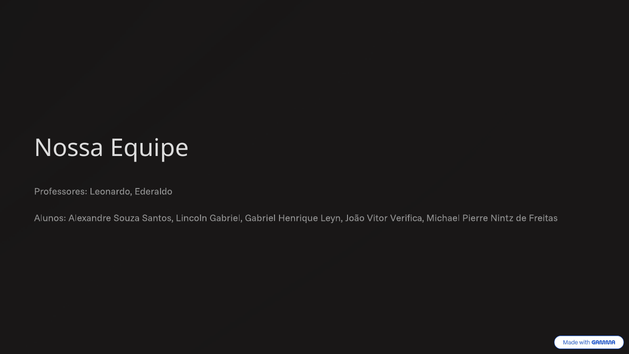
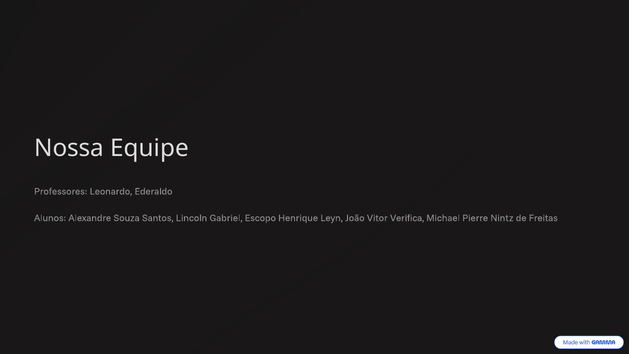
Gabriel Gabriel: Gabriel -> Escopo
